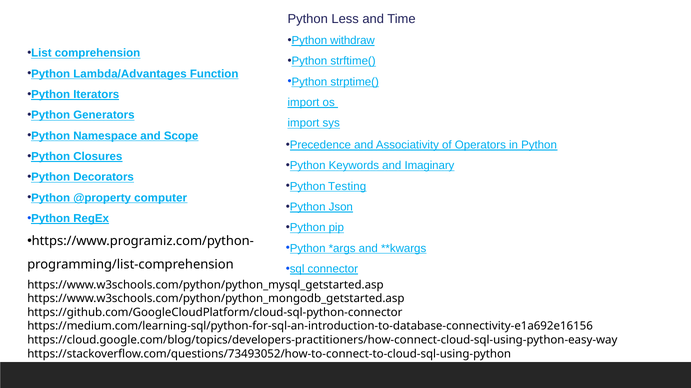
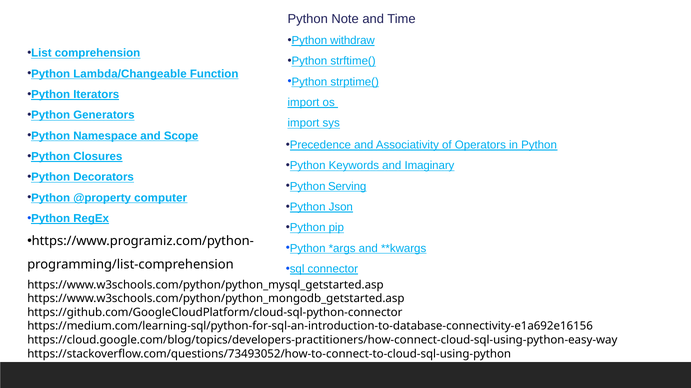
Less: Less -> Note
Lambda/Advantages: Lambda/Advantages -> Lambda/Changeable
Testing: Testing -> Serving
